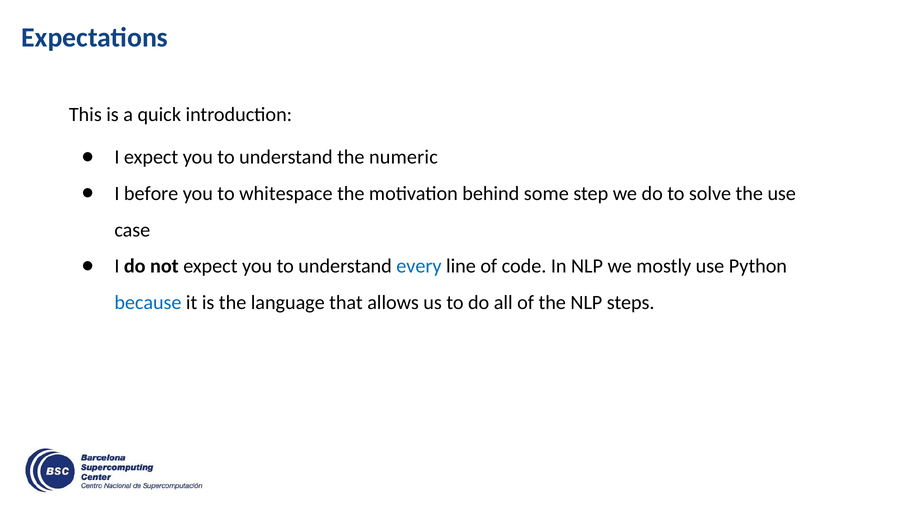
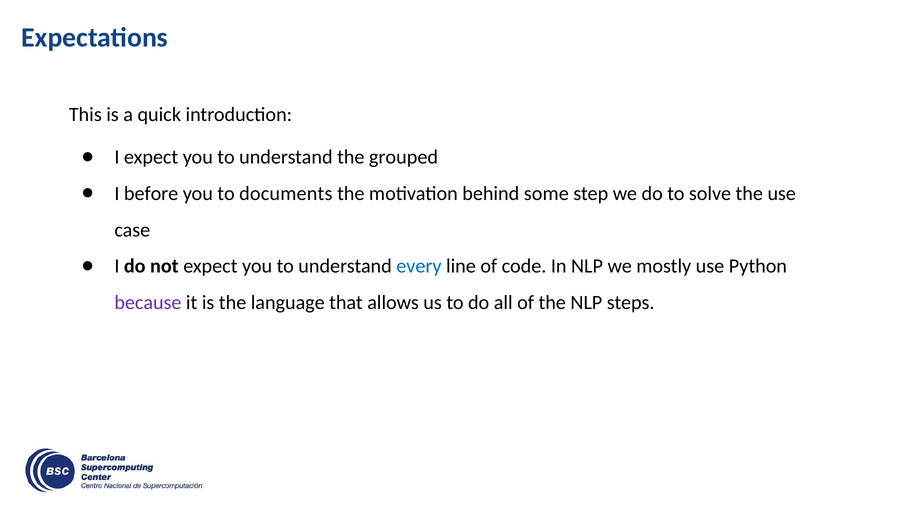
numeric: numeric -> grouped
whitespace: whitespace -> documents
because colour: blue -> purple
